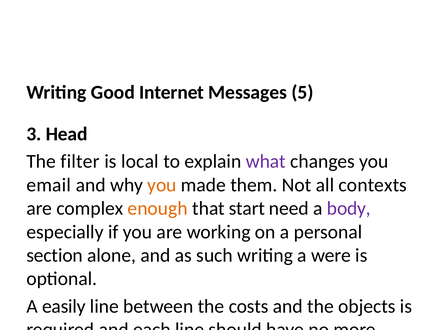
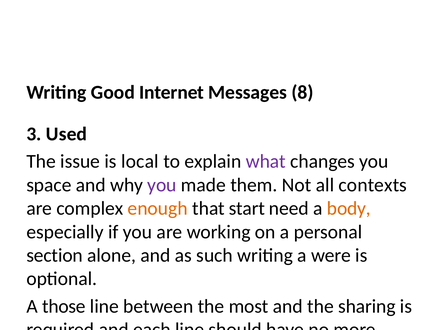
5: 5 -> 8
Head: Head -> Used
filter: filter -> issue
email: email -> space
you at (162, 185) colour: orange -> purple
body colour: purple -> orange
easily: easily -> those
costs: costs -> most
objects: objects -> sharing
